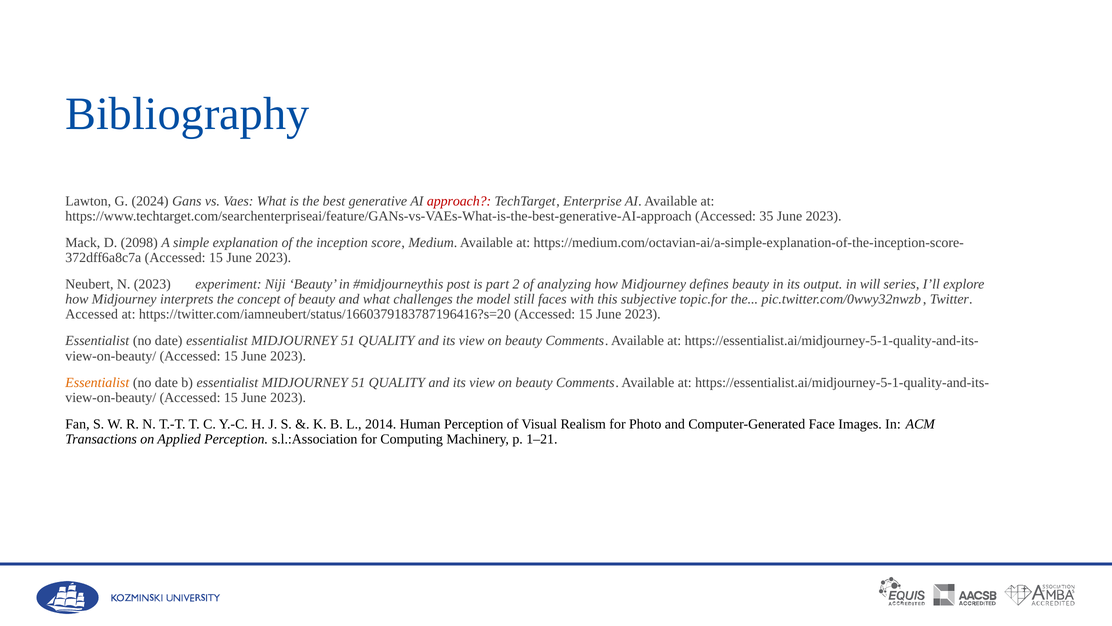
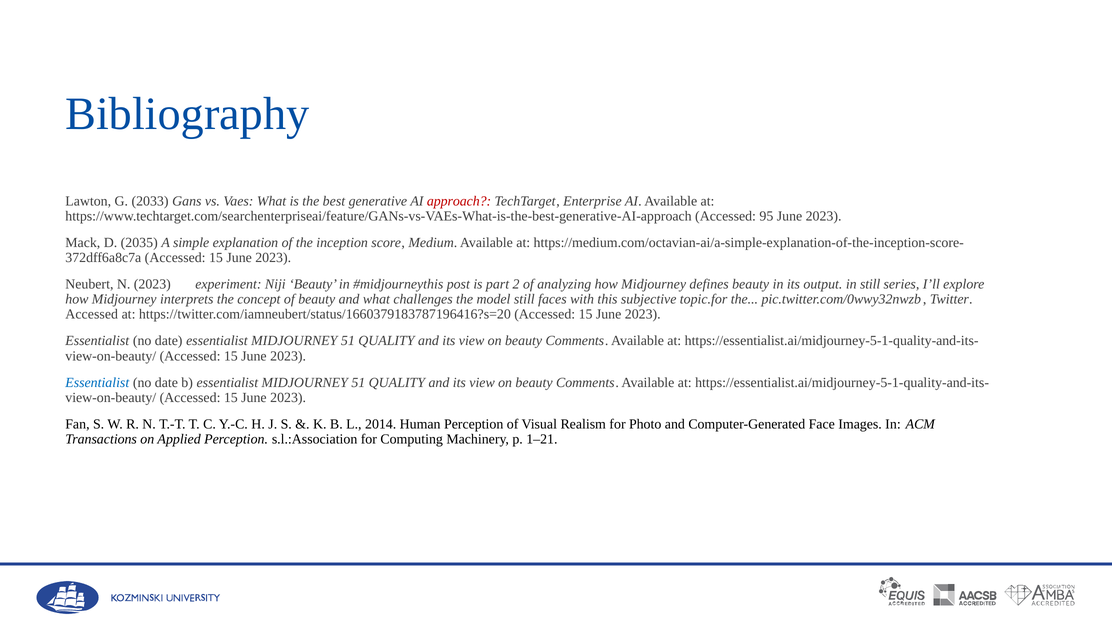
2024: 2024 -> 2033
35: 35 -> 95
2098: 2098 -> 2035
in will: will -> still
Essentialist at (97, 382) colour: orange -> blue
